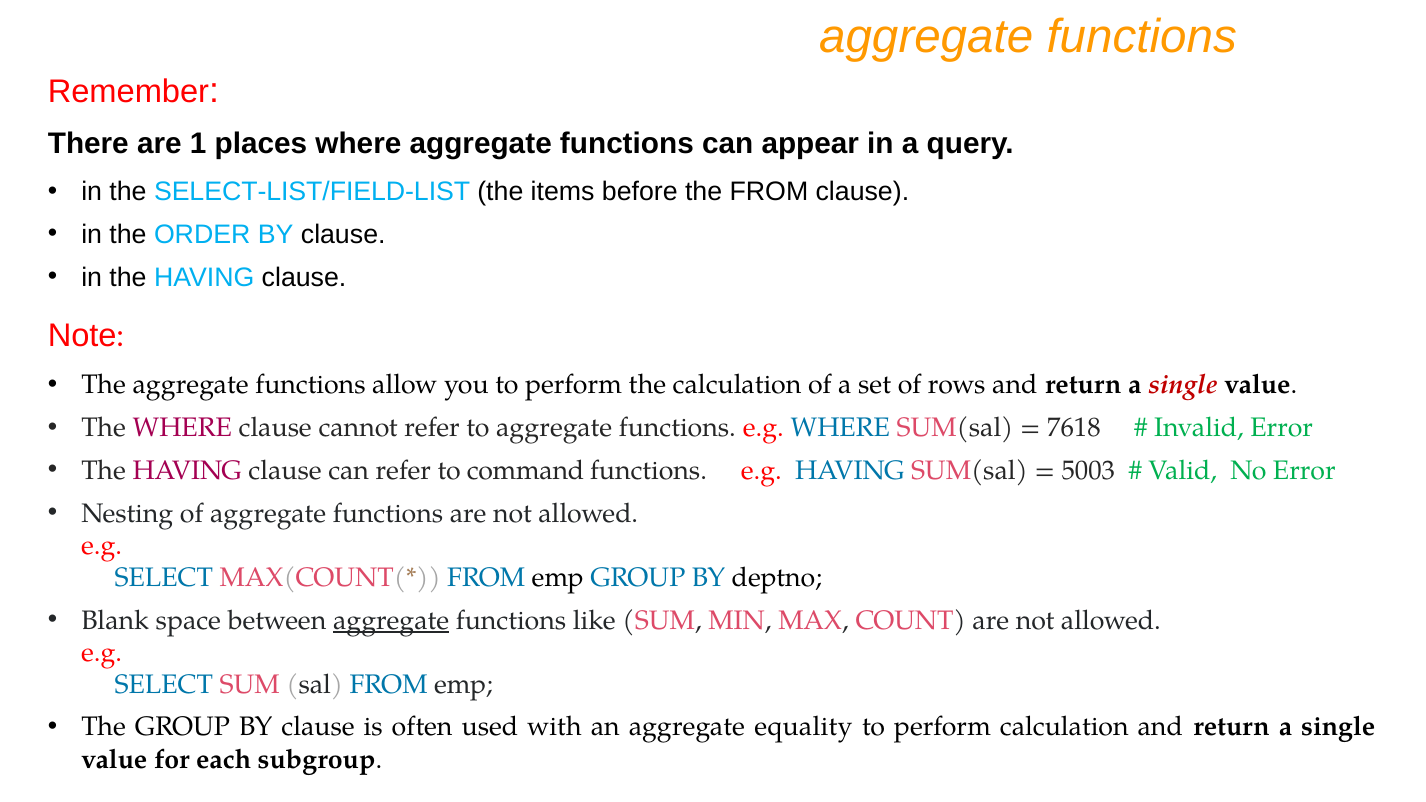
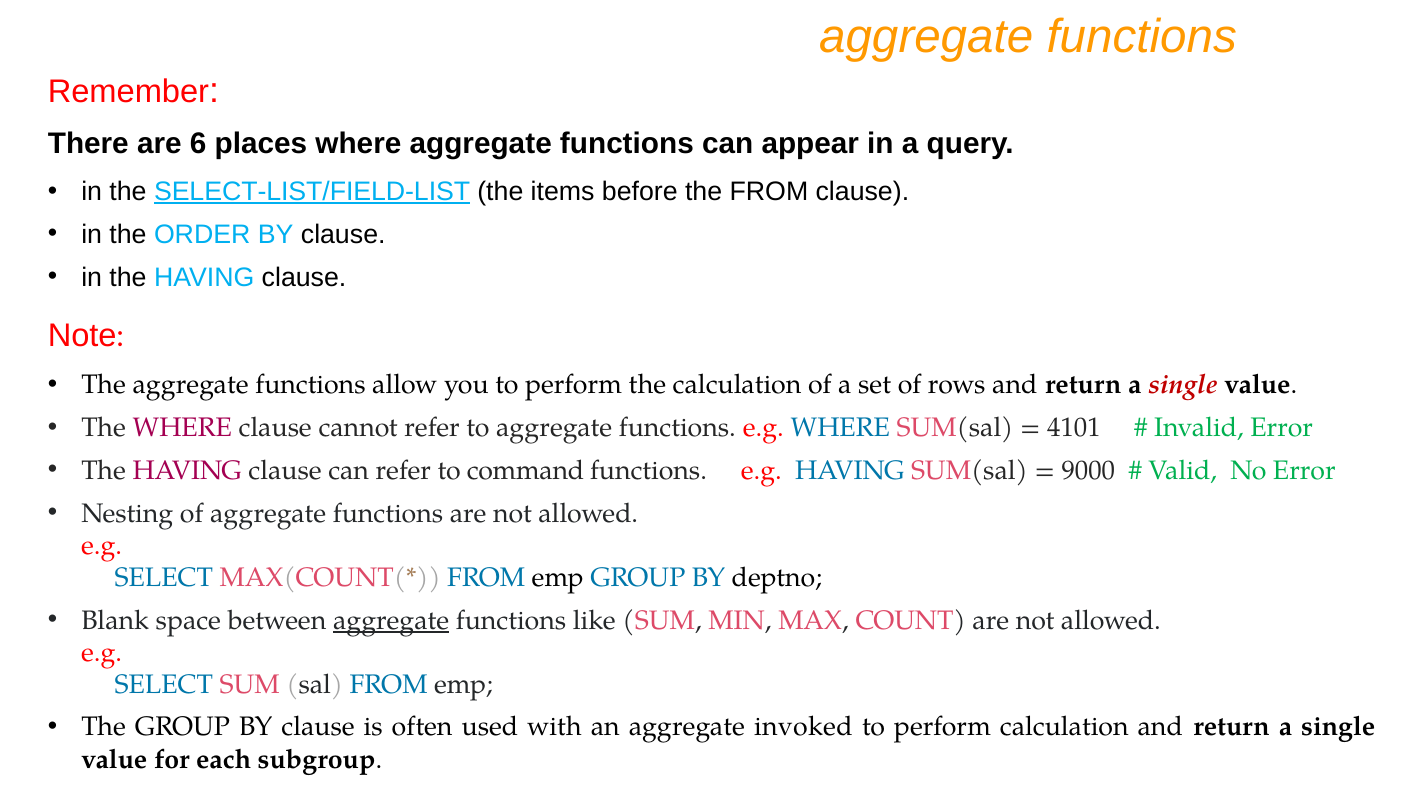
1: 1 -> 6
SELECT-LIST/FIELD-LIST underline: none -> present
7618: 7618 -> 4101
5003: 5003 -> 9000
equality: equality -> invoked
